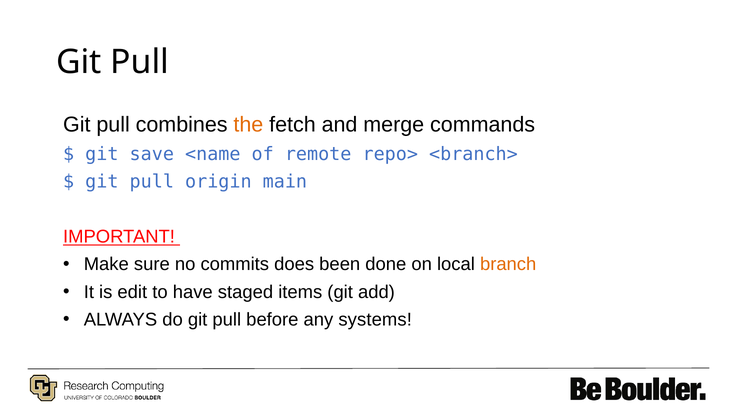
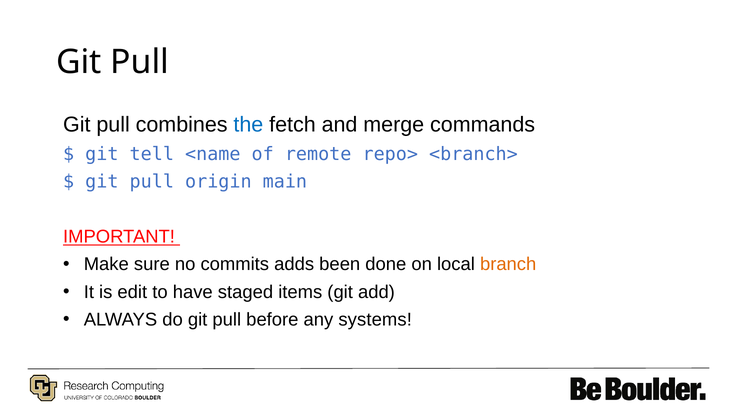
the colour: orange -> blue
save: save -> tell
does: does -> adds
